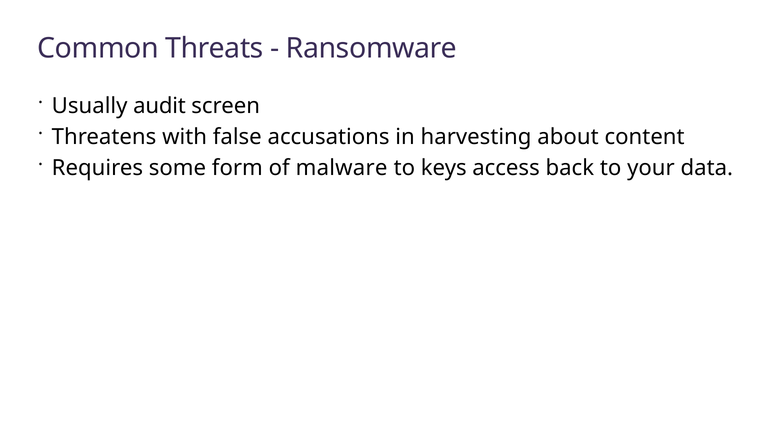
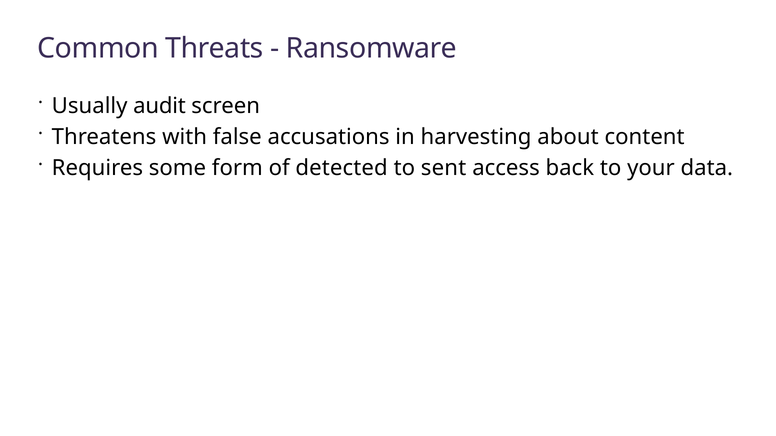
malware: malware -> detected
keys: keys -> sent
